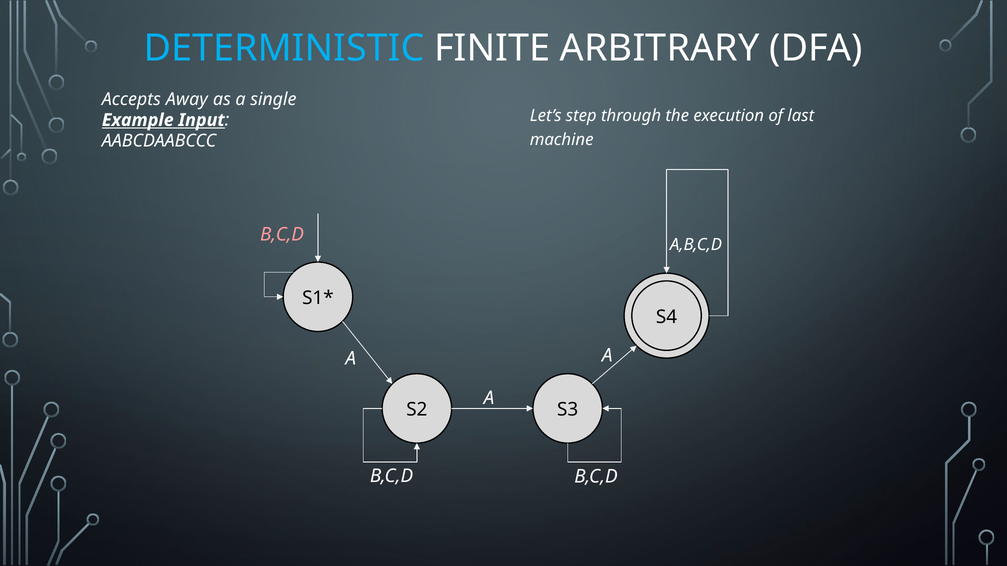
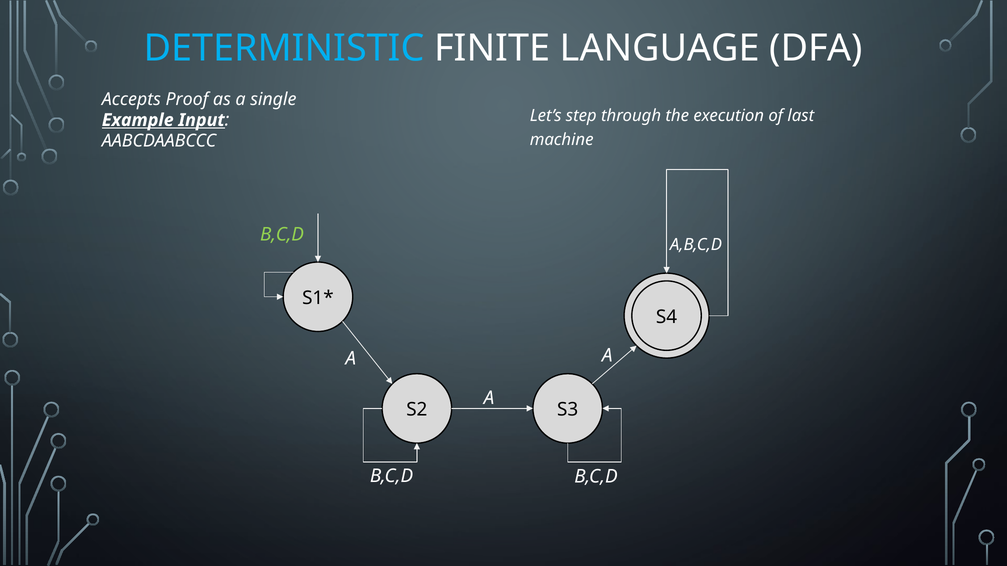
ARBITRARY: ARBITRARY -> LANGUAGE
Away: Away -> Proof
B,C,D at (282, 235) colour: pink -> light green
